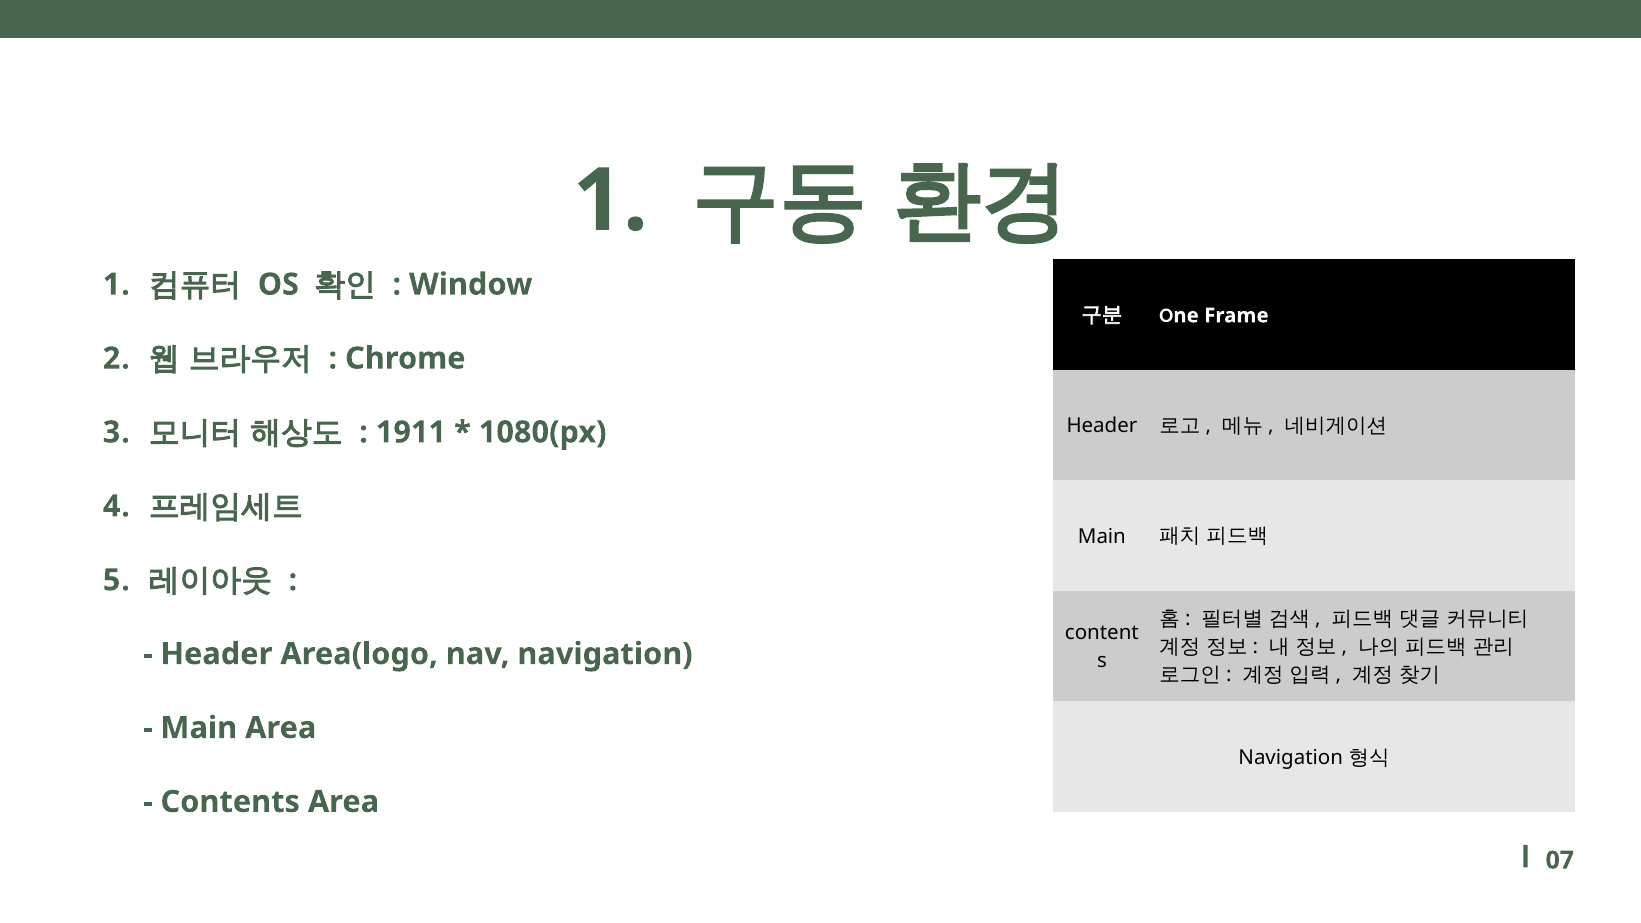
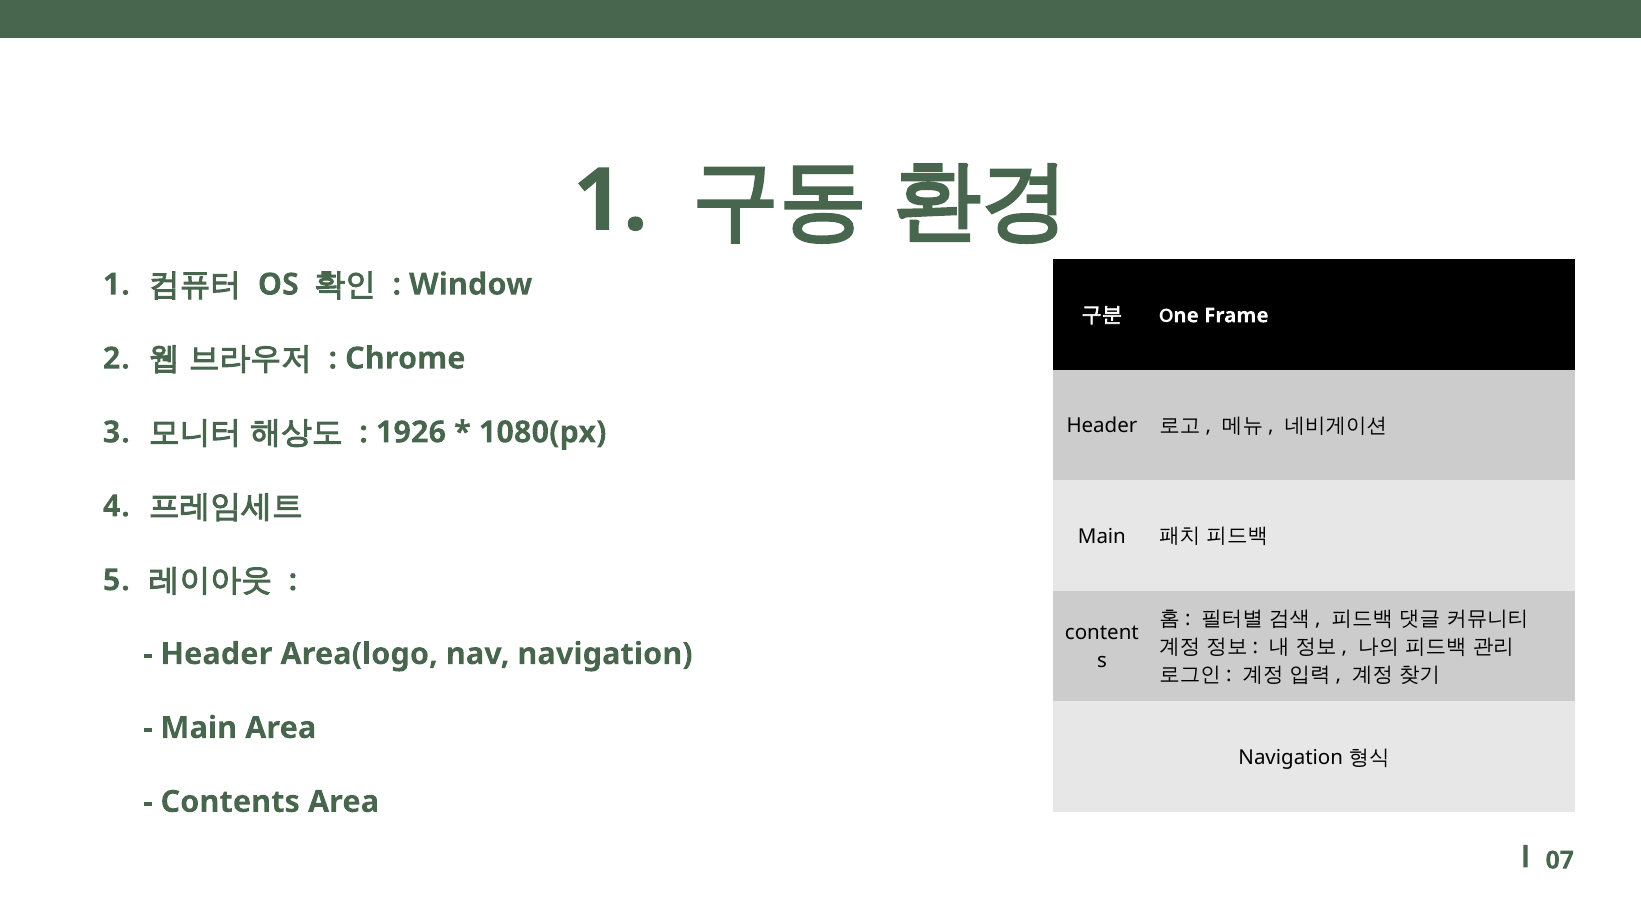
1911: 1911 -> 1926
